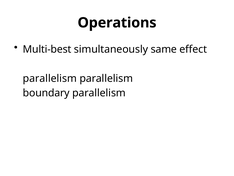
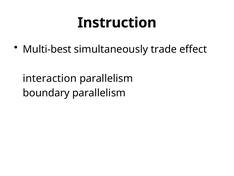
Operations: Operations -> Instruction
same: same -> trade
parallelism at (50, 78): parallelism -> interaction
